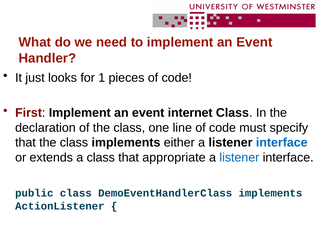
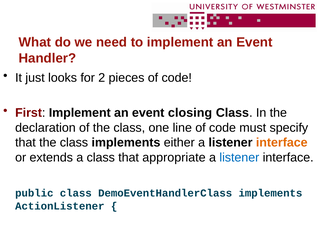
1: 1 -> 2
internet: internet -> closing
interface at (282, 142) colour: blue -> orange
